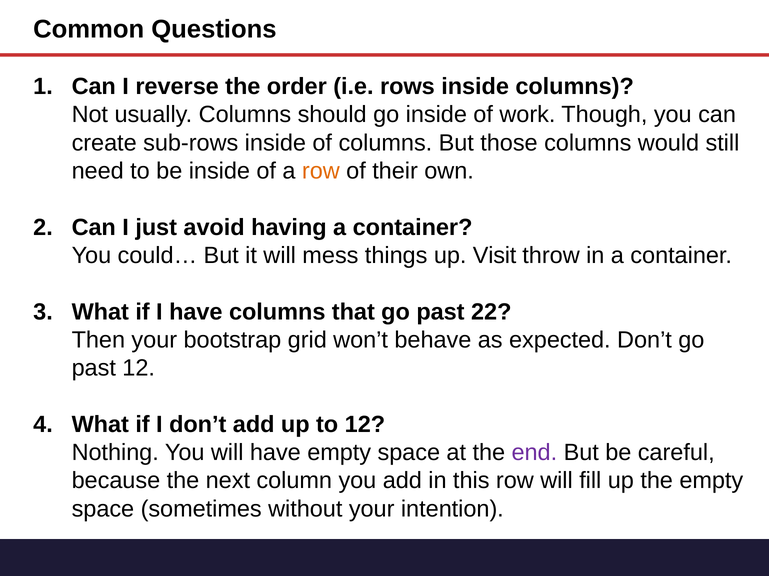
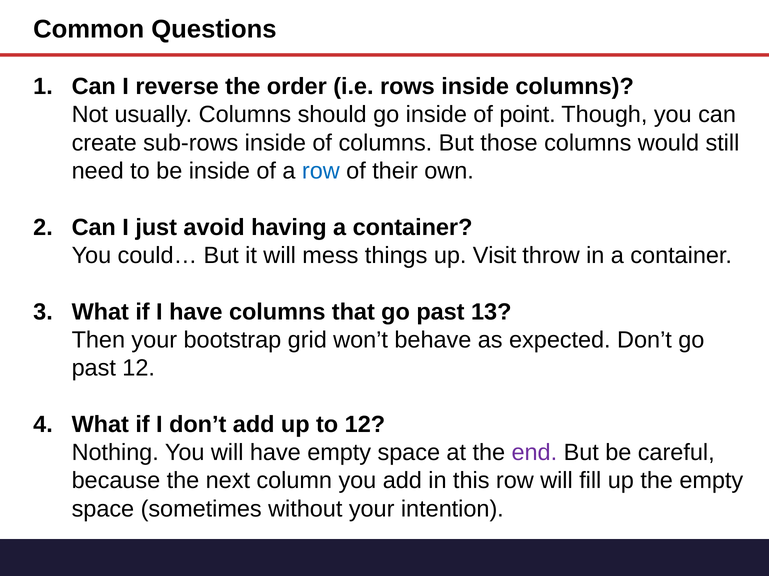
work: work -> point
row at (321, 171) colour: orange -> blue
22: 22 -> 13
